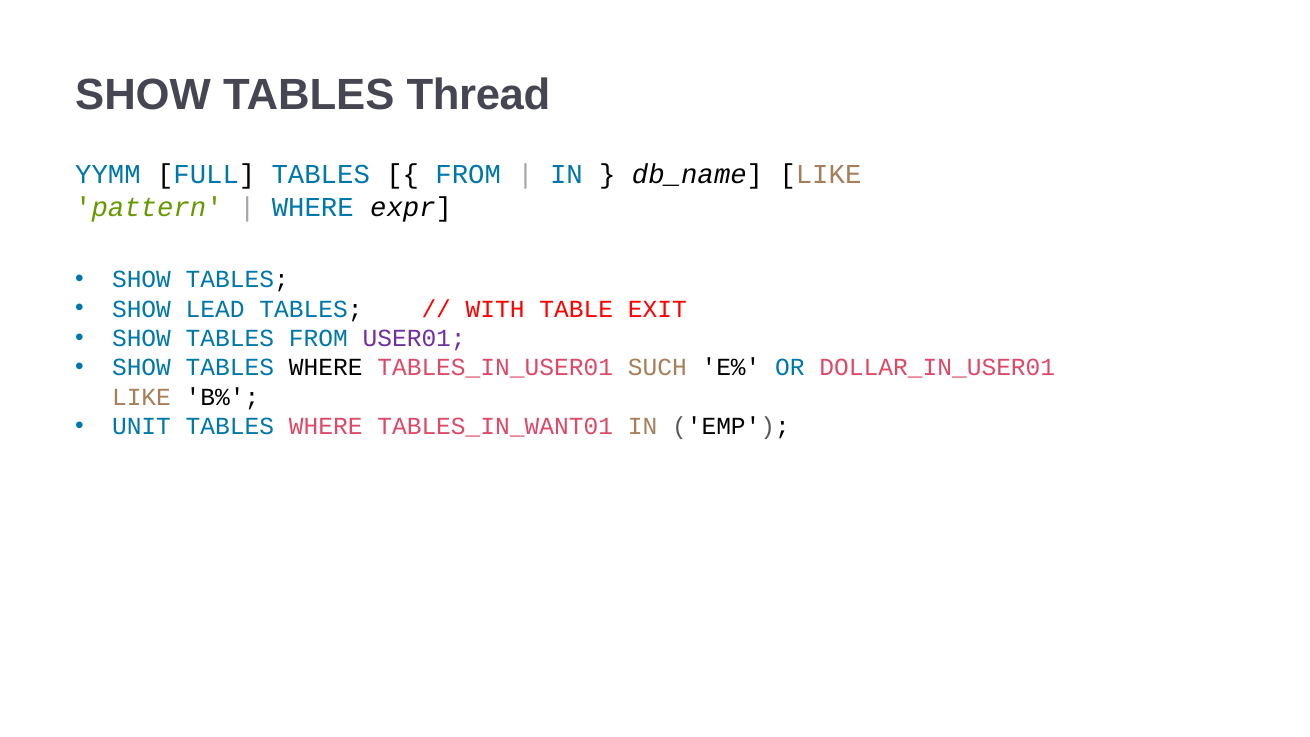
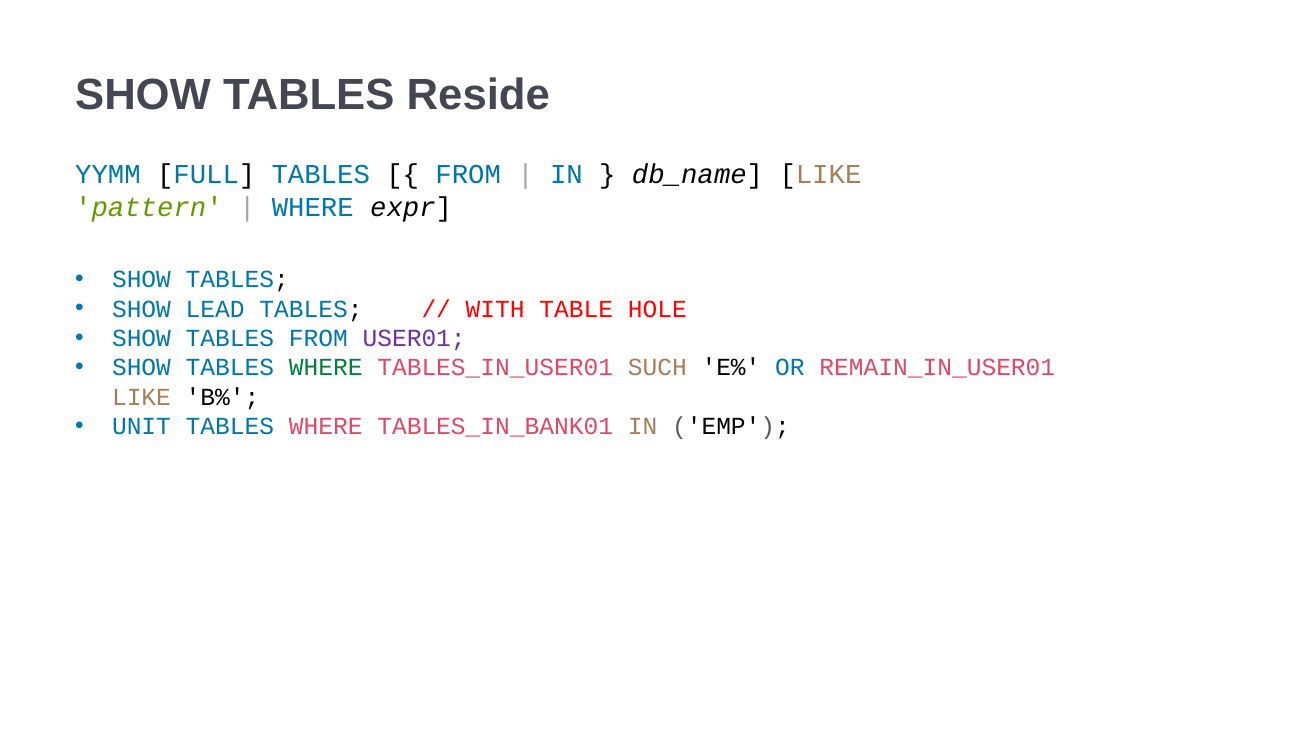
Thread: Thread -> Reside
EXIT: EXIT -> HOLE
WHERE at (326, 368) colour: black -> green
DOLLAR_IN_USER01: DOLLAR_IN_USER01 -> REMAIN_IN_USER01
TABLES_IN_WANT01: TABLES_IN_WANT01 -> TABLES_IN_BANK01
